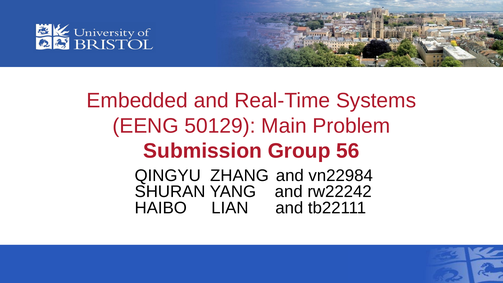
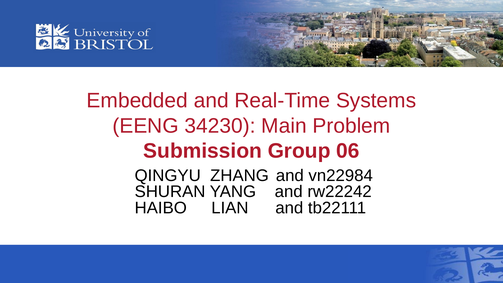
50129: 50129 -> 34230
56: 56 -> 06
